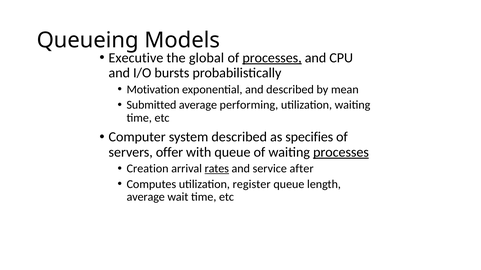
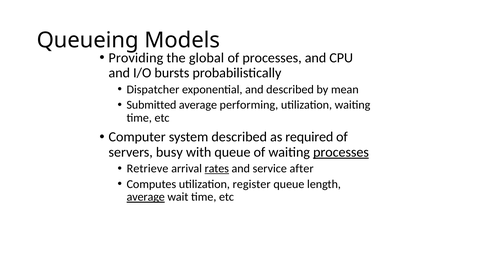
Executive: Executive -> Providing
processes at (272, 58) underline: present -> none
Motivation: Motivation -> Dispatcher
specifies: specifies -> required
offer: offer -> busy
Creation: Creation -> Retrieve
average at (146, 197) underline: none -> present
